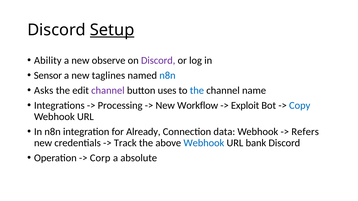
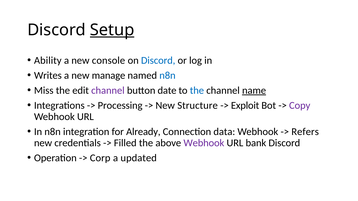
observe: observe -> console
Discord at (158, 61) colour: purple -> blue
Sensor: Sensor -> Writes
taglines: taglines -> manage
Asks: Asks -> Miss
uses: uses -> date
name underline: none -> present
Workflow: Workflow -> Structure
Copy colour: blue -> purple
Track: Track -> Filled
Webhook at (204, 143) colour: blue -> purple
absolute: absolute -> updated
